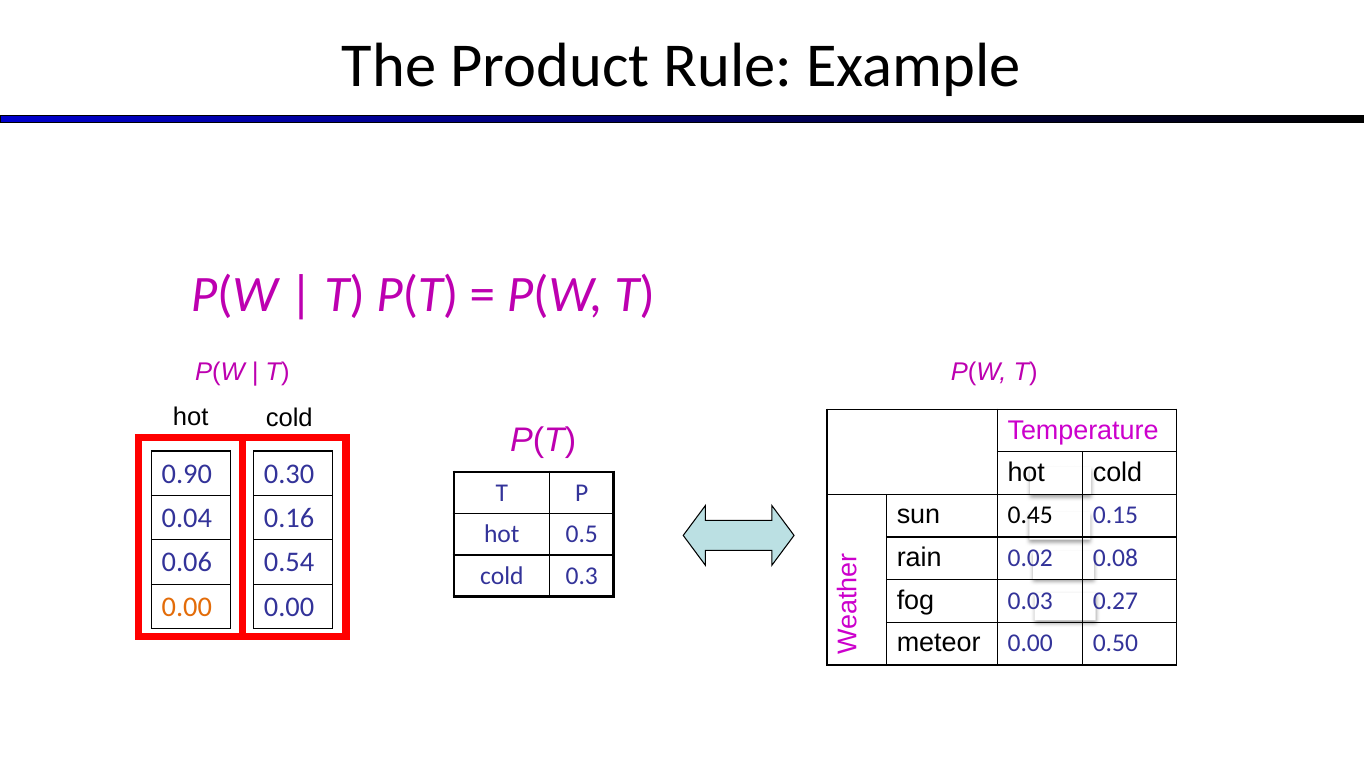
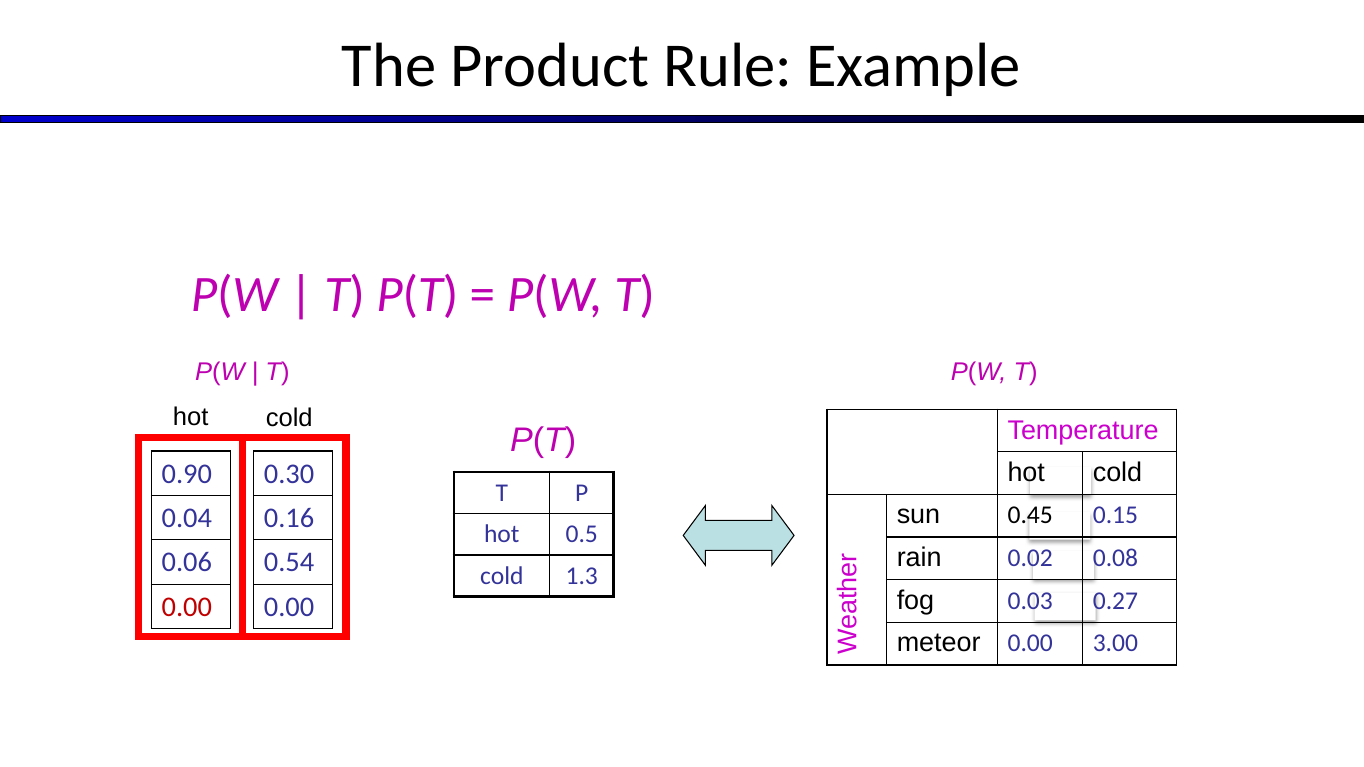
0.3: 0.3 -> 1.3
0.00 at (187, 607) colour: orange -> red
0.50: 0.50 -> 3.00
